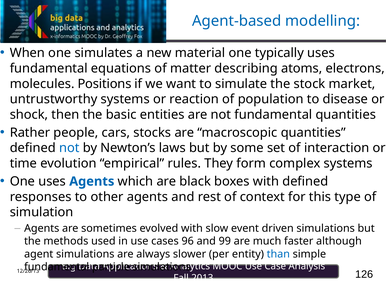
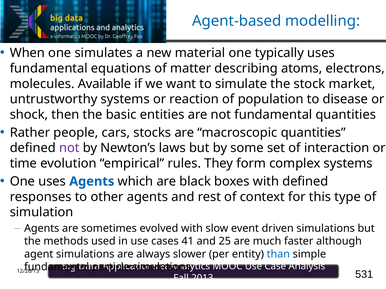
Positions: Positions -> Available
not at (69, 148) colour: blue -> purple
96: 96 -> 41
99: 99 -> 25
126: 126 -> 531
